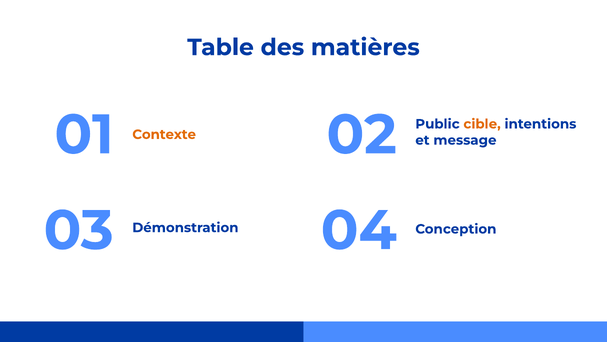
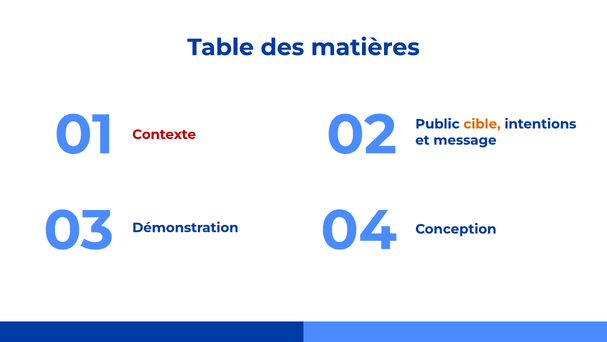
Contexte colour: orange -> red
